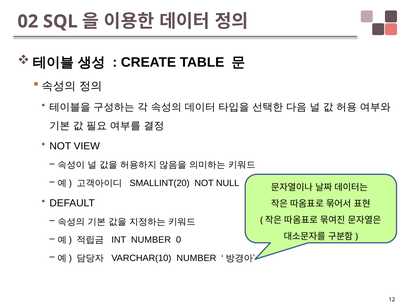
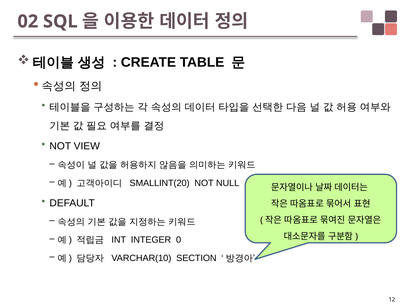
INT NUMBER: NUMBER -> INTEGER
VARCHAR(10 NUMBER: NUMBER -> SECTION
